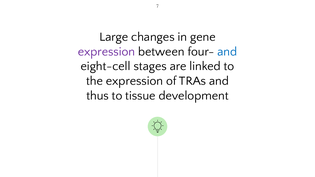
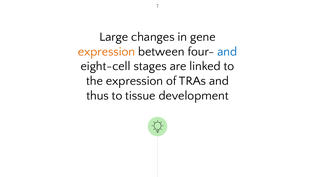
expression at (106, 52) colour: purple -> orange
